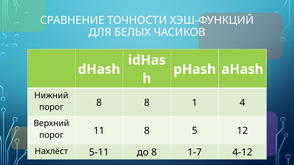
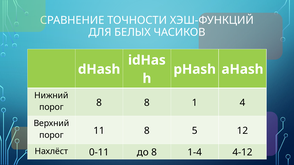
5-11: 5-11 -> 0-11
1-7: 1-7 -> 1-4
